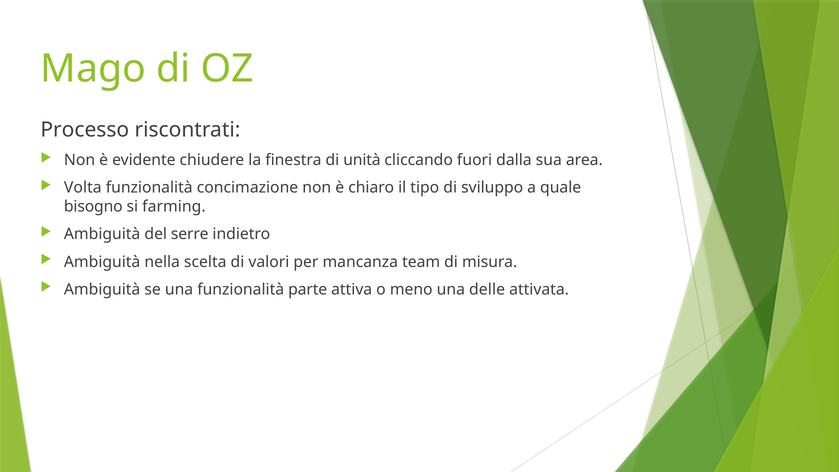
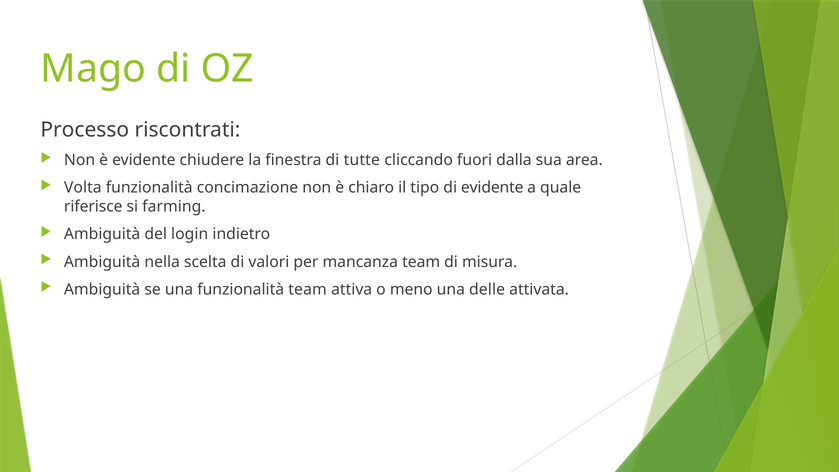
unità: unità -> tutte
di sviluppo: sviluppo -> evidente
bisogno: bisogno -> riferisce
serre: serre -> login
funzionalità parte: parte -> team
